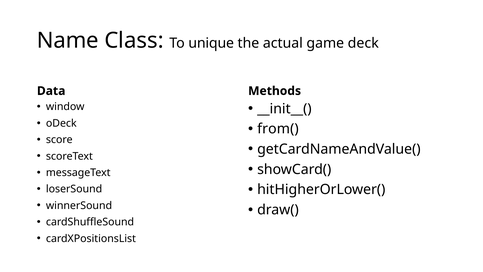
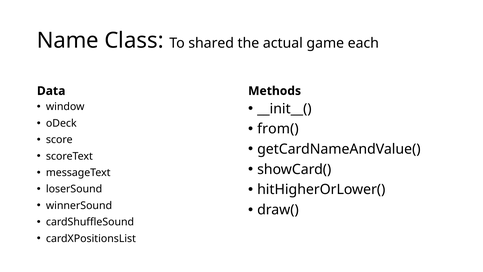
unique: unique -> shared
deck: deck -> each
